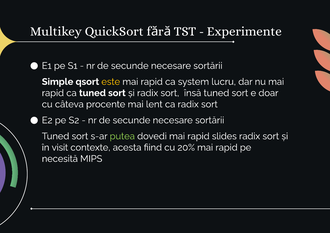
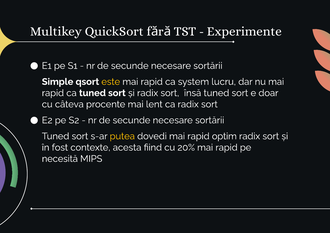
putea colour: light green -> yellow
slides: slides -> optim
visit: visit -> fost
